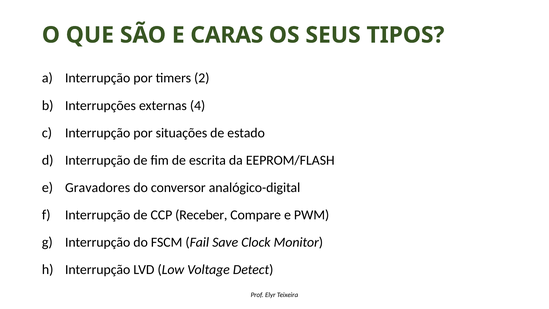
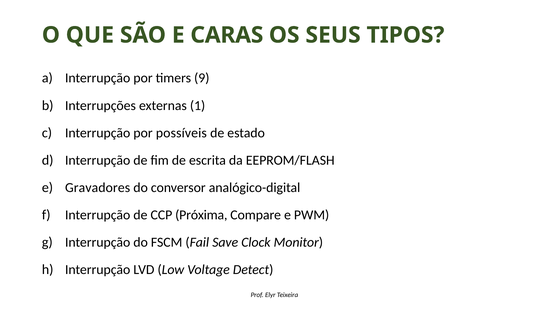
2: 2 -> 9
4: 4 -> 1
situações: situações -> possíveis
Receber: Receber -> Próxima
